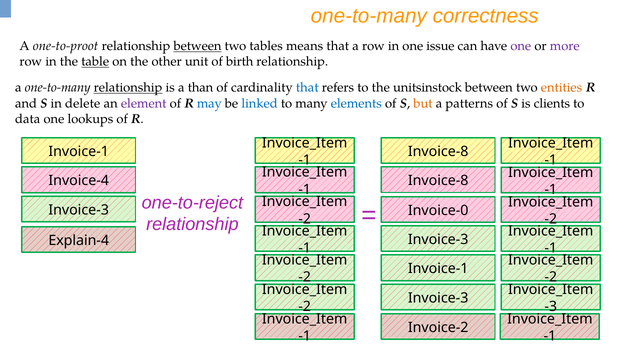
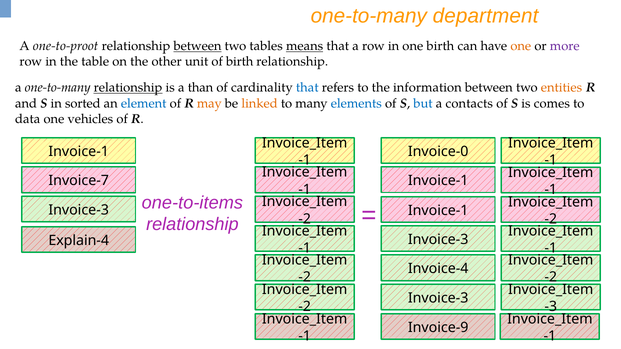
correctness: correctness -> department
means underline: none -> present
one issue: issue -> birth
one at (521, 46) colour: purple -> orange
table underline: present -> none
unitsinstock: unitsinstock -> information
delete: delete -> sorted
element colour: purple -> blue
may colour: blue -> orange
linked colour: blue -> orange
but colour: orange -> blue
patterns: patterns -> contacts
clients: clients -> comes
lookups: lookups -> vehicles
Invoice-8 at (438, 152): Invoice-8 -> Invoice-0
Invoice-8 at (438, 181): Invoice-8 -> Invoice-1
Invoice-4: Invoice-4 -> Invoice-7
one-to-reject: one-to-reject -> one-to-items
Invoice-0 at (438, 211): Invoice-0 -> Invoice-1
Invoice-1 at (438, 269): Invoice-1 -> Invoice-4
Invoice-2: Invoice-2 -> Invoice-9
